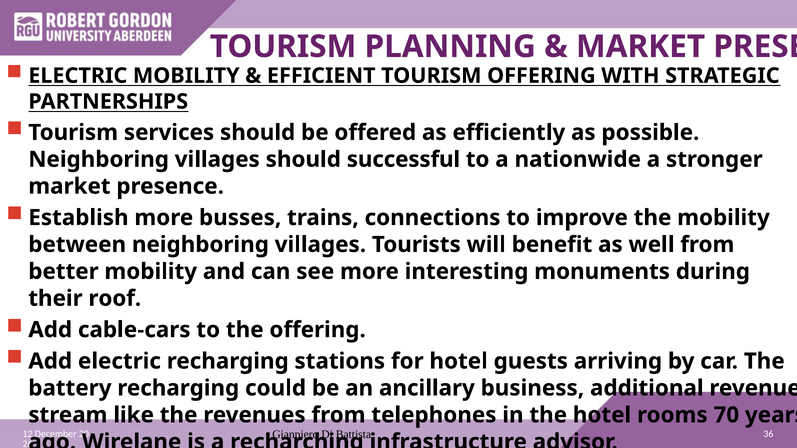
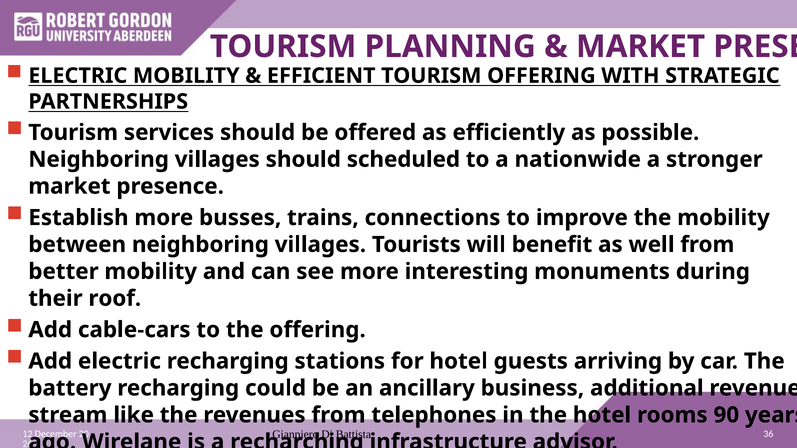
successful: successful -> scheduled
70: 70 -> 90
